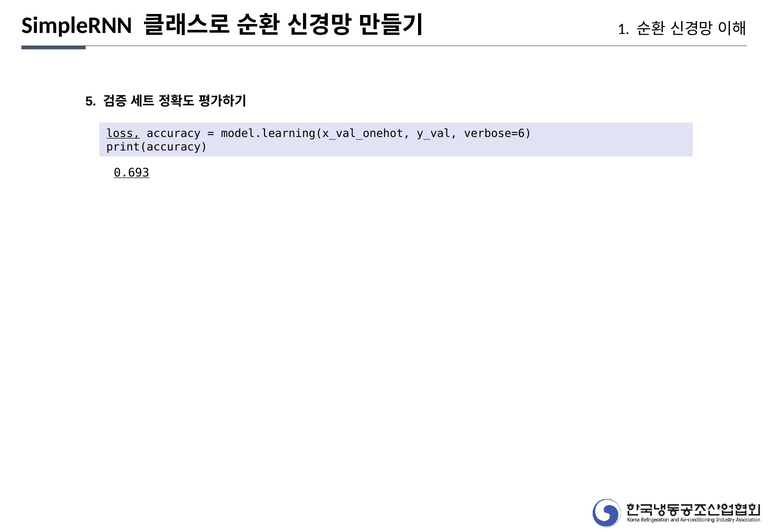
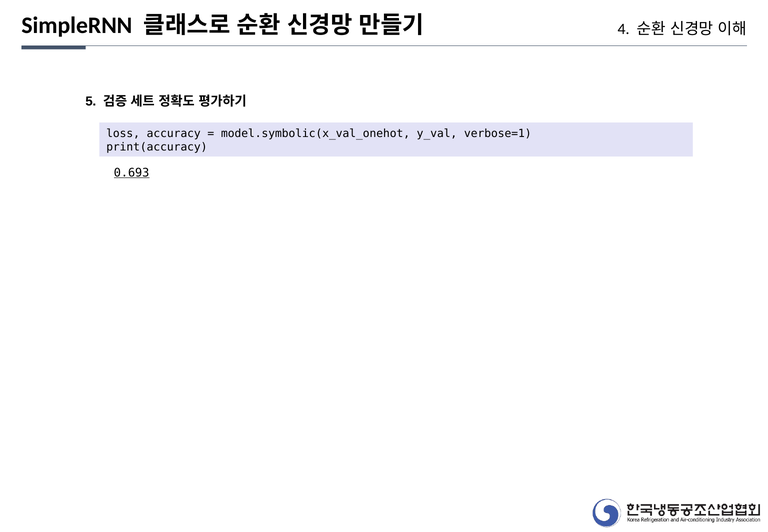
1: 1 -> 4
loss underline: present -> none
model.learning(x_val_onehot: model.learning(x_val_onehot -> model.symbolic(x_val_onehot
verbose=6: verbose=6 -> verbose=1
